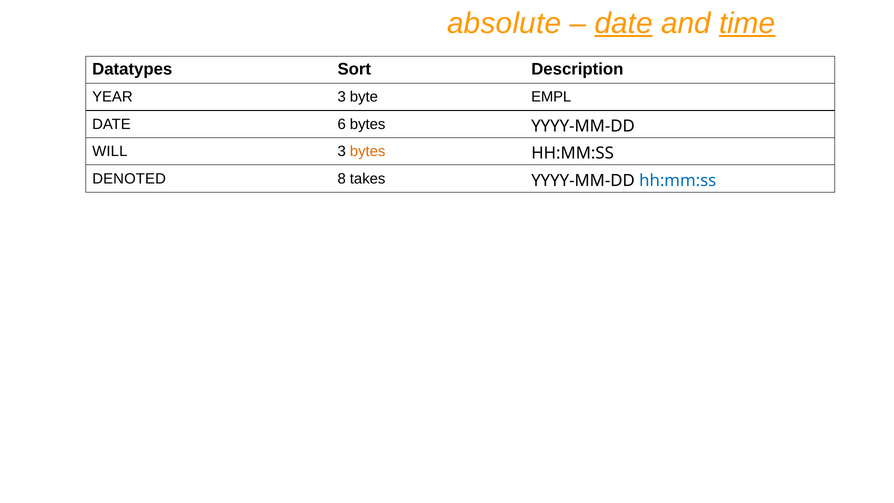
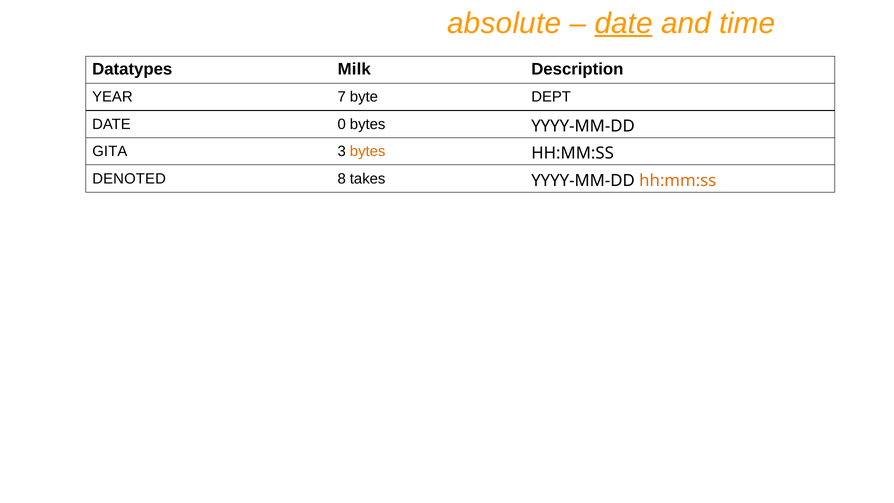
time underline: present -> none
Sort: Sort -> Milk
YEAR 3: 3 -> 7
EMPL: EMPL -> DEPT
6: 6 -> 0
WILL: WILL -> GITA
hh:mm:ss at (678, 180) colour: blue -> orange
